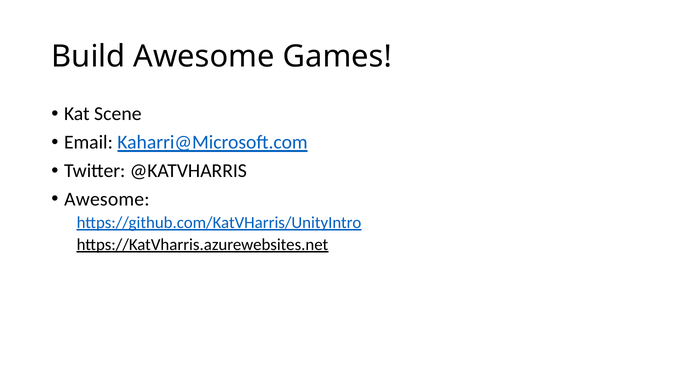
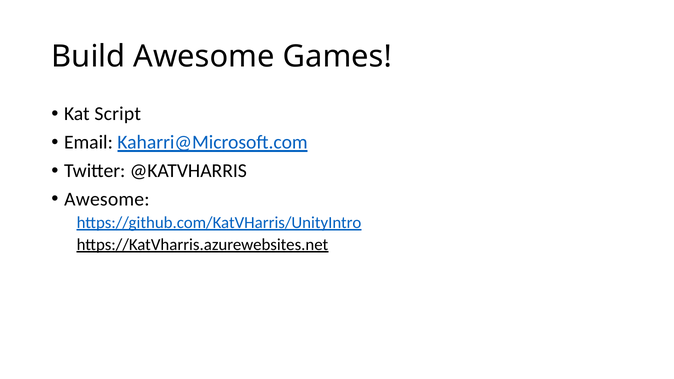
Scene: Scene -> Script
